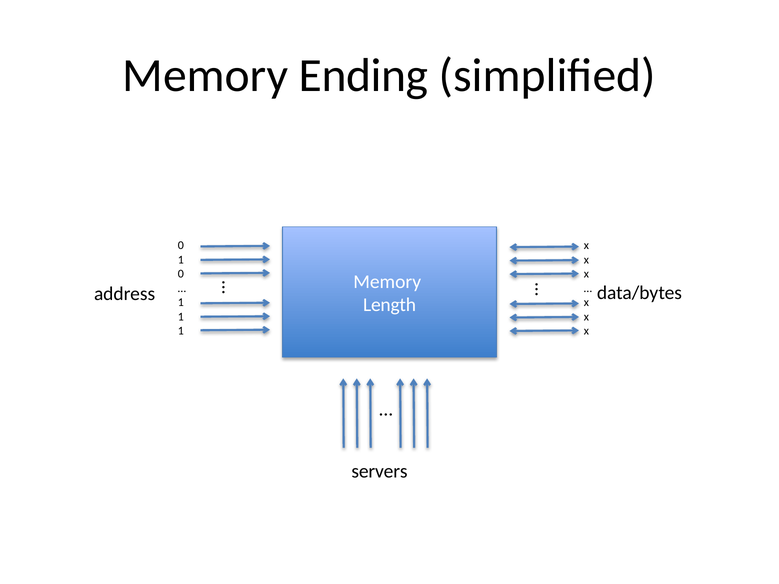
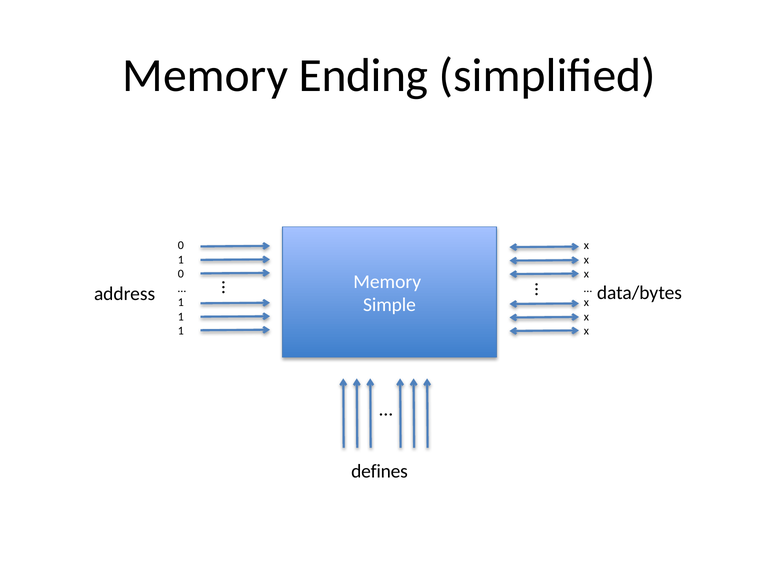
Length: Length -> Simple
servers: servers -> defines
